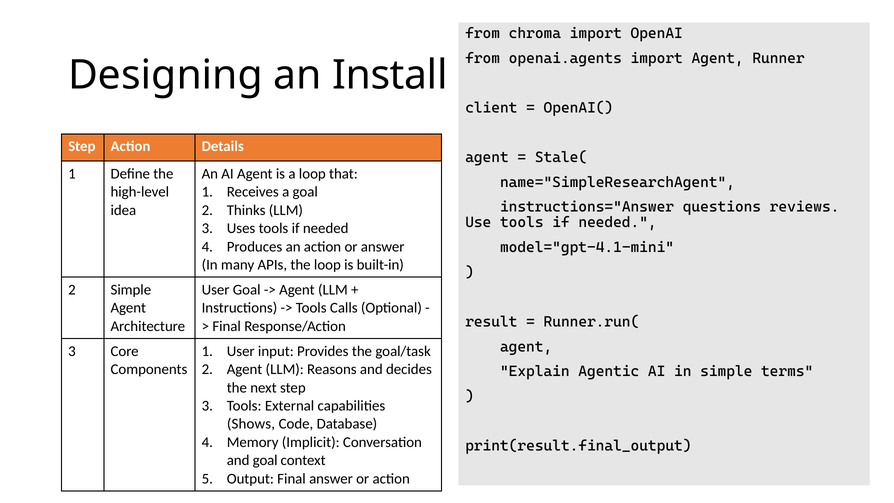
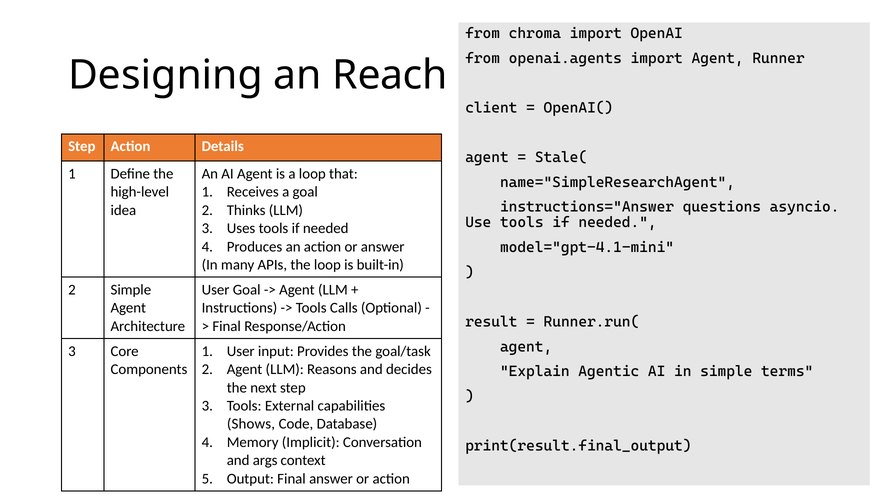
Install: Install -> Reach
reviews: reviews -> asyncio
and goal: goal -> args
